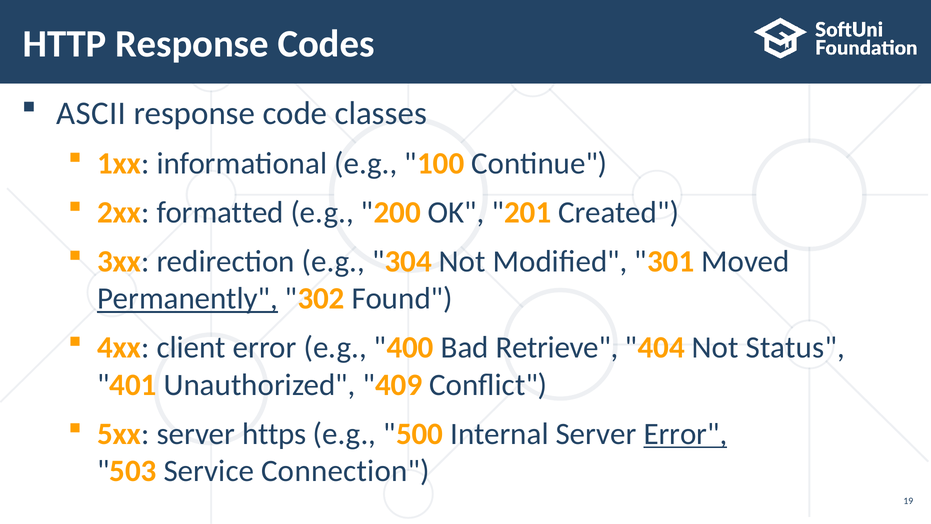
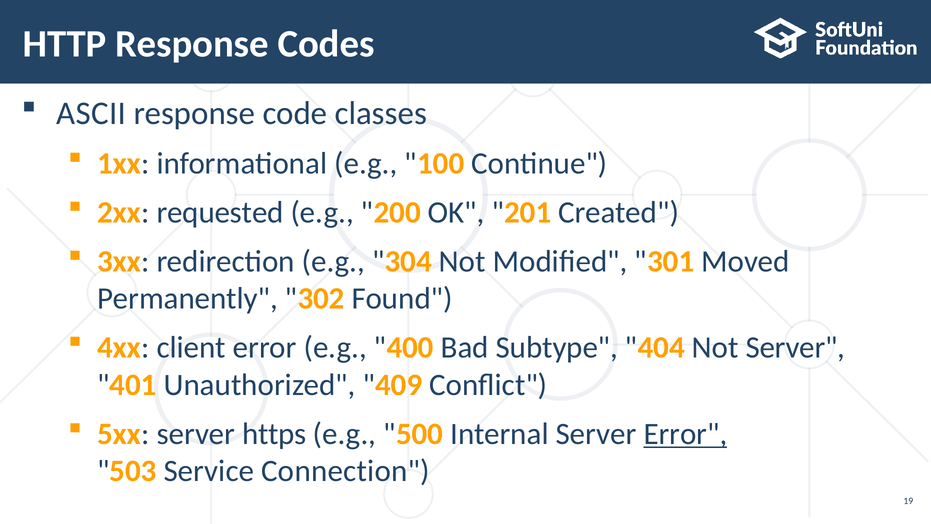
formatted: formatted -> requested
Permanently underline: present -> none
Retrieve: Retrieve -> Subtype
Not Status: Status -> Server
